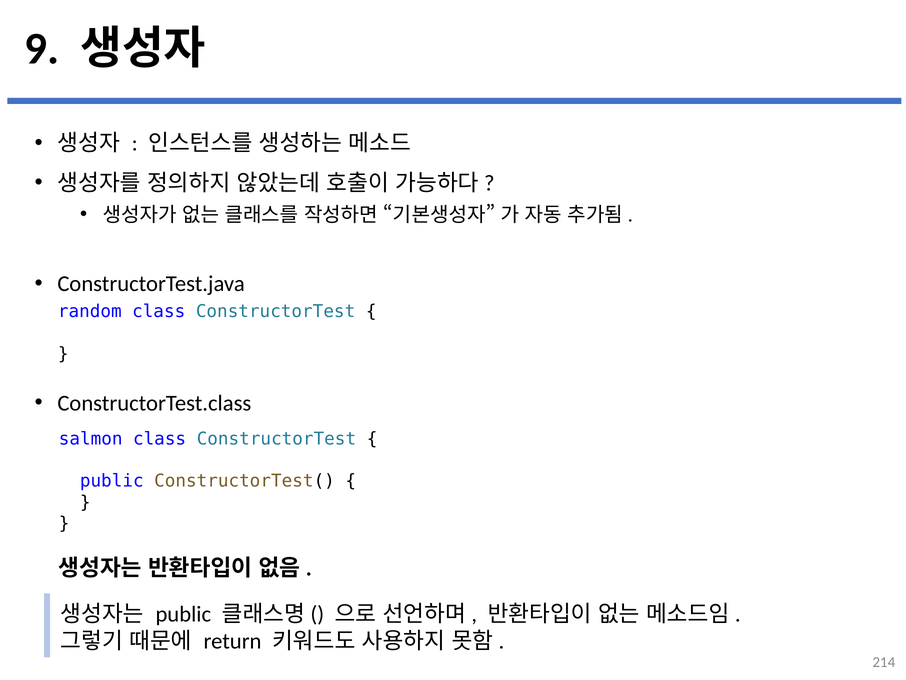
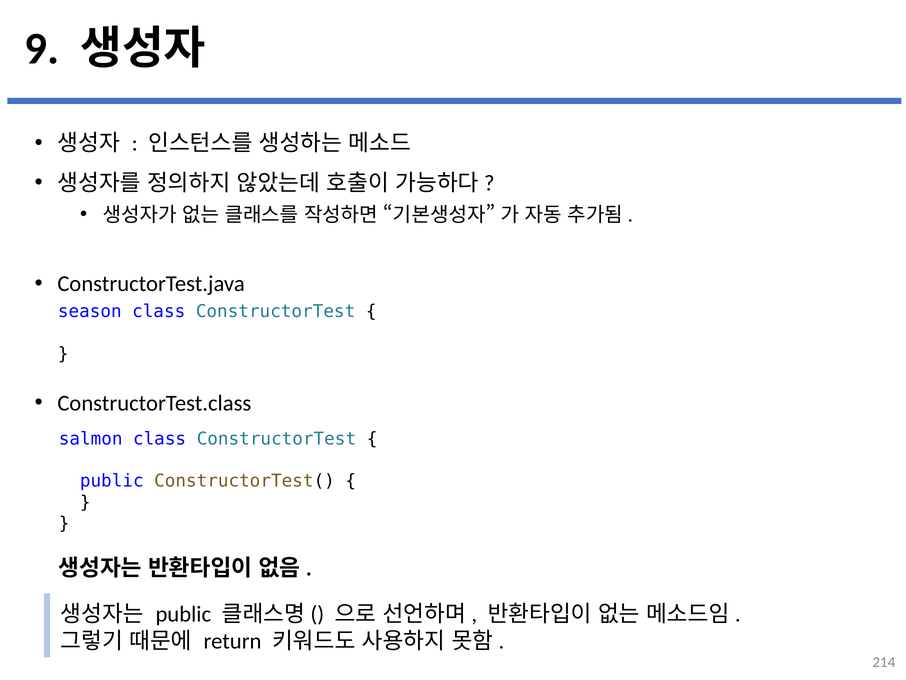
random: random -> season
